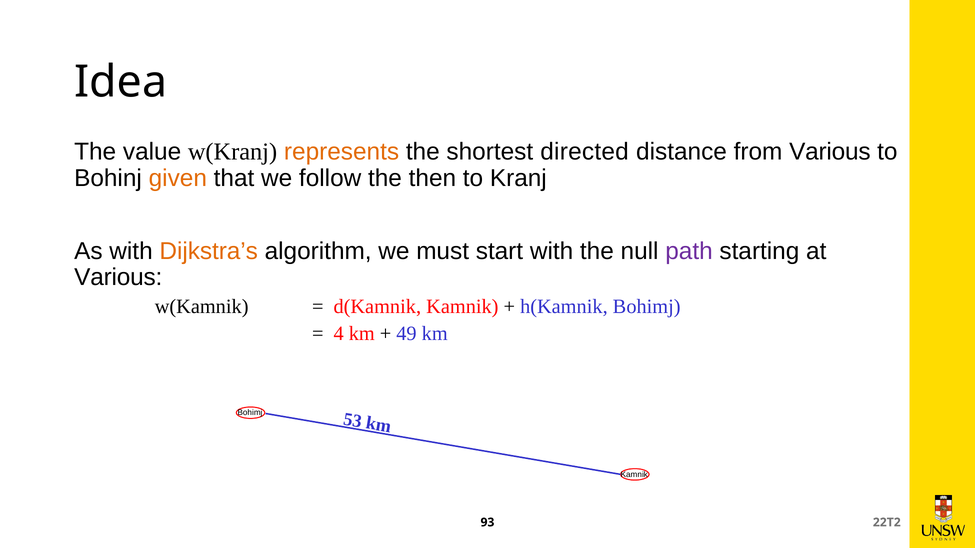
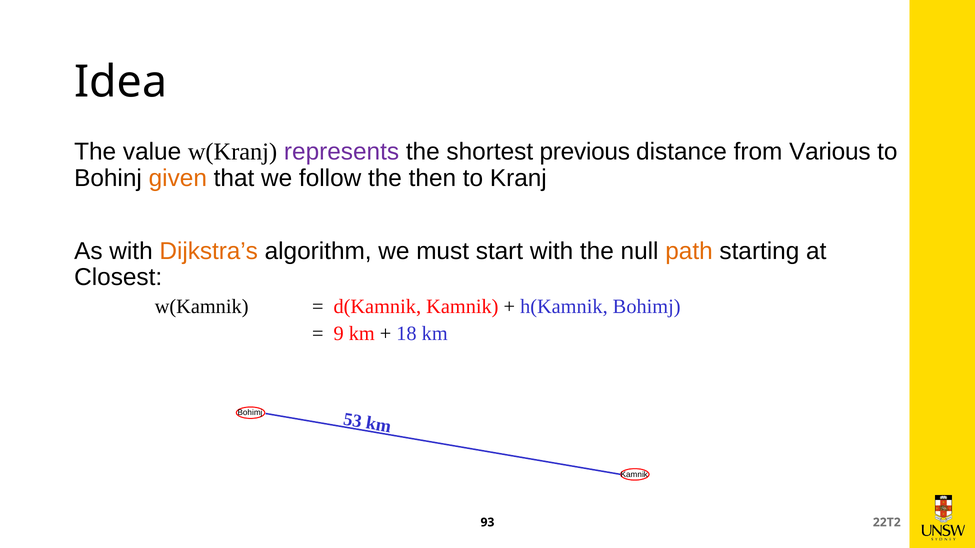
represents colour: orange -> purple
directed: directed -> previous
path colour: purple -> orange
Various at (118, 277): Various -> Closest
4: 4 -> 9
49: 49 -> 18
